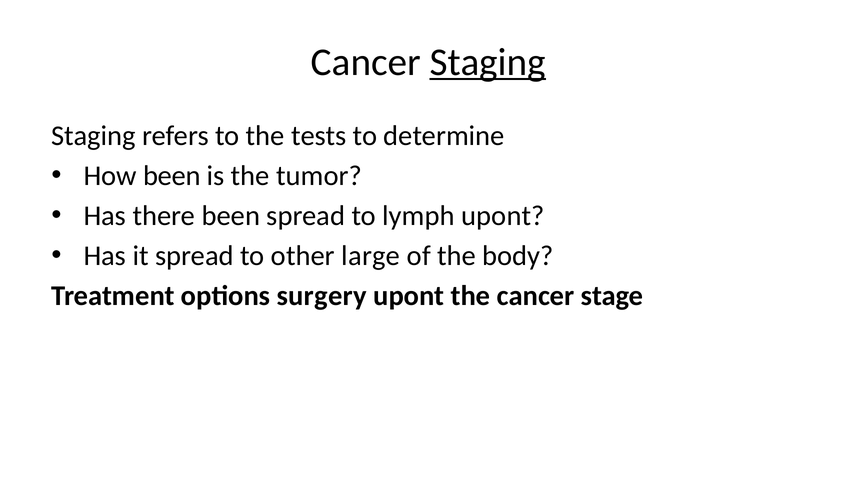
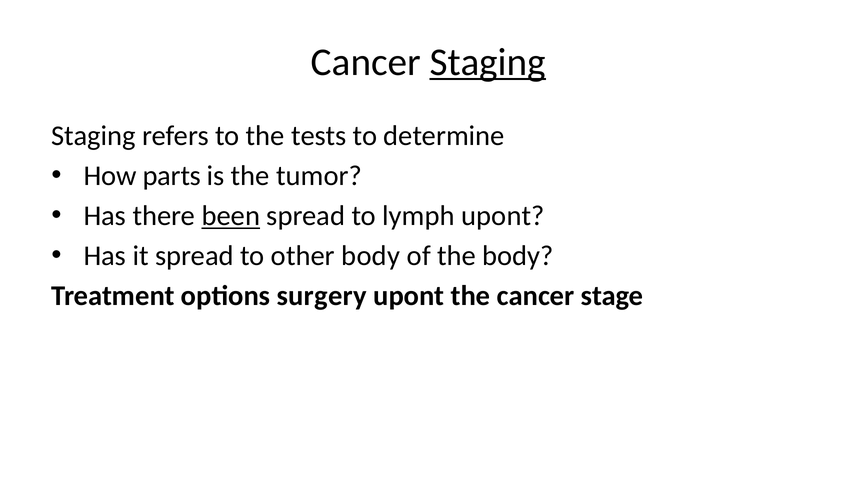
How been: been -> parts
been at (231, 216) underline: none -> present
other large: large -> body
